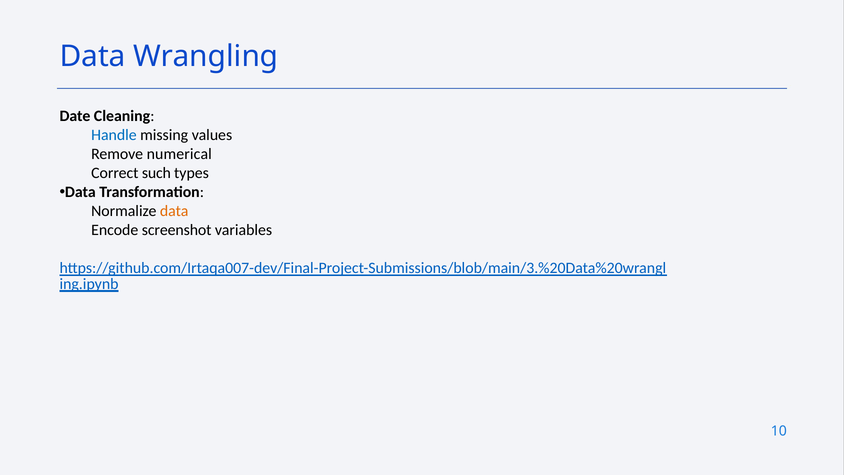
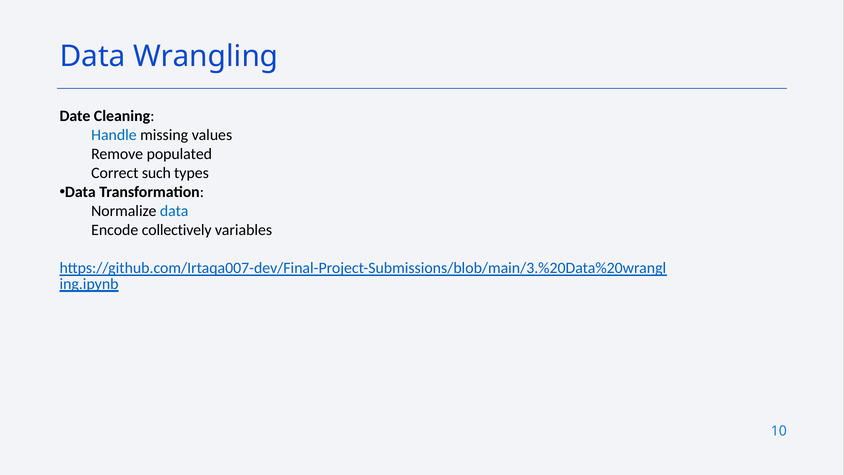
numerical: numerical -> populated
data at (174, 211) colour: orange -> blue
screenshot: screenshot -> collectively
